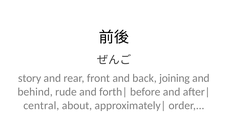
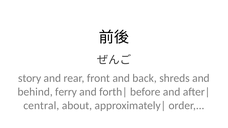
joining: joining -> shreds
rude: rude -> ferry
